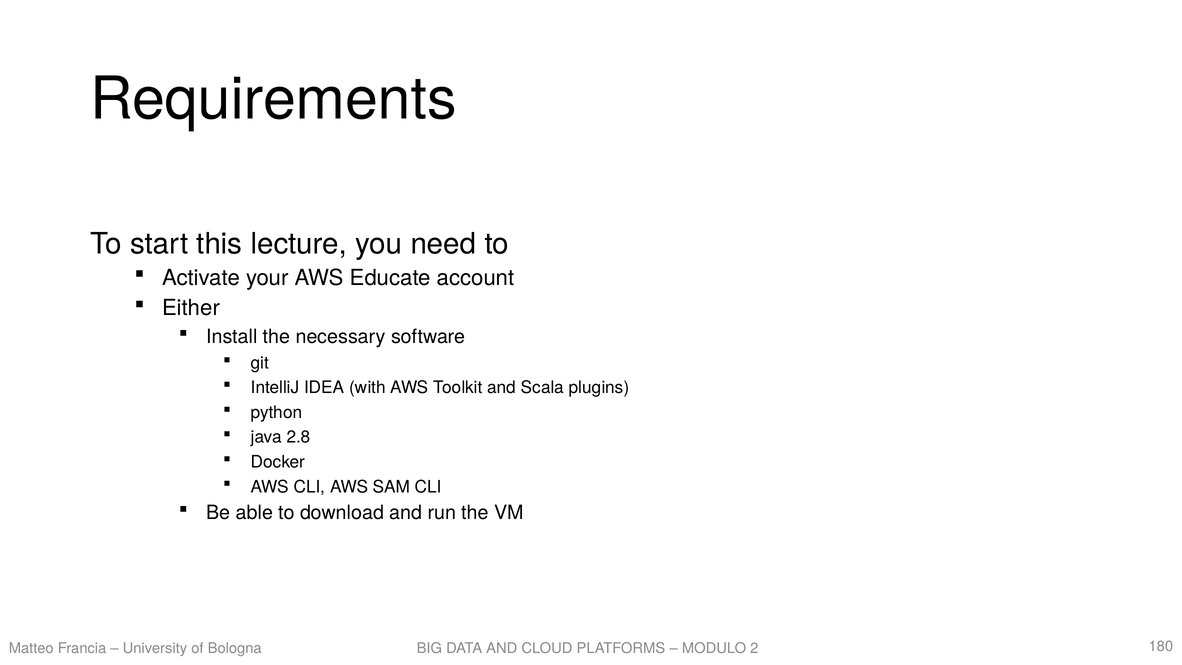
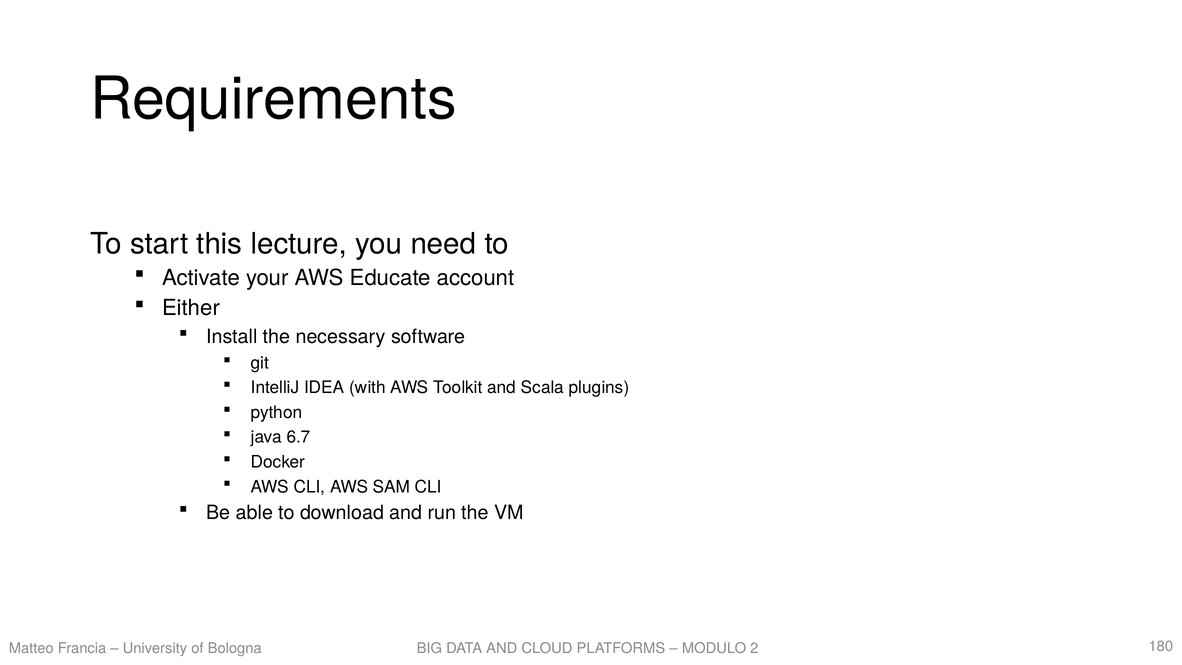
2.8: 2.8 -> 6.7
